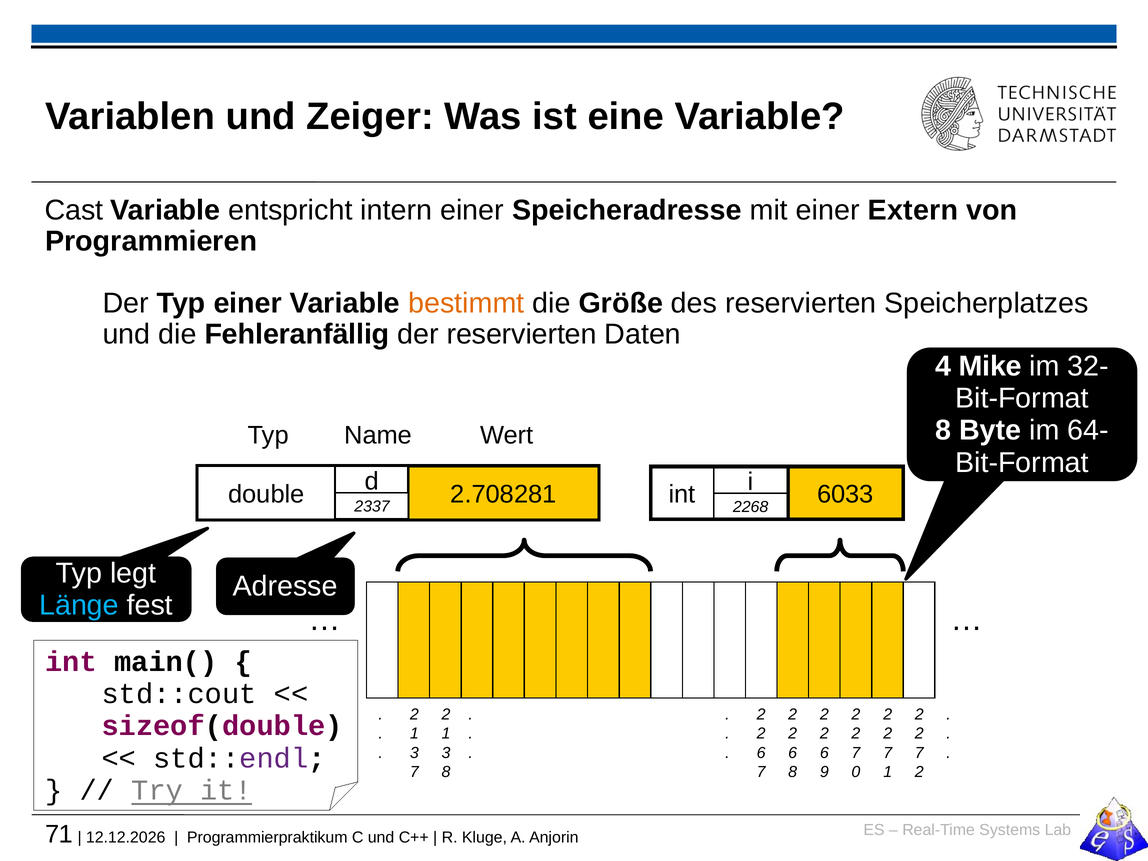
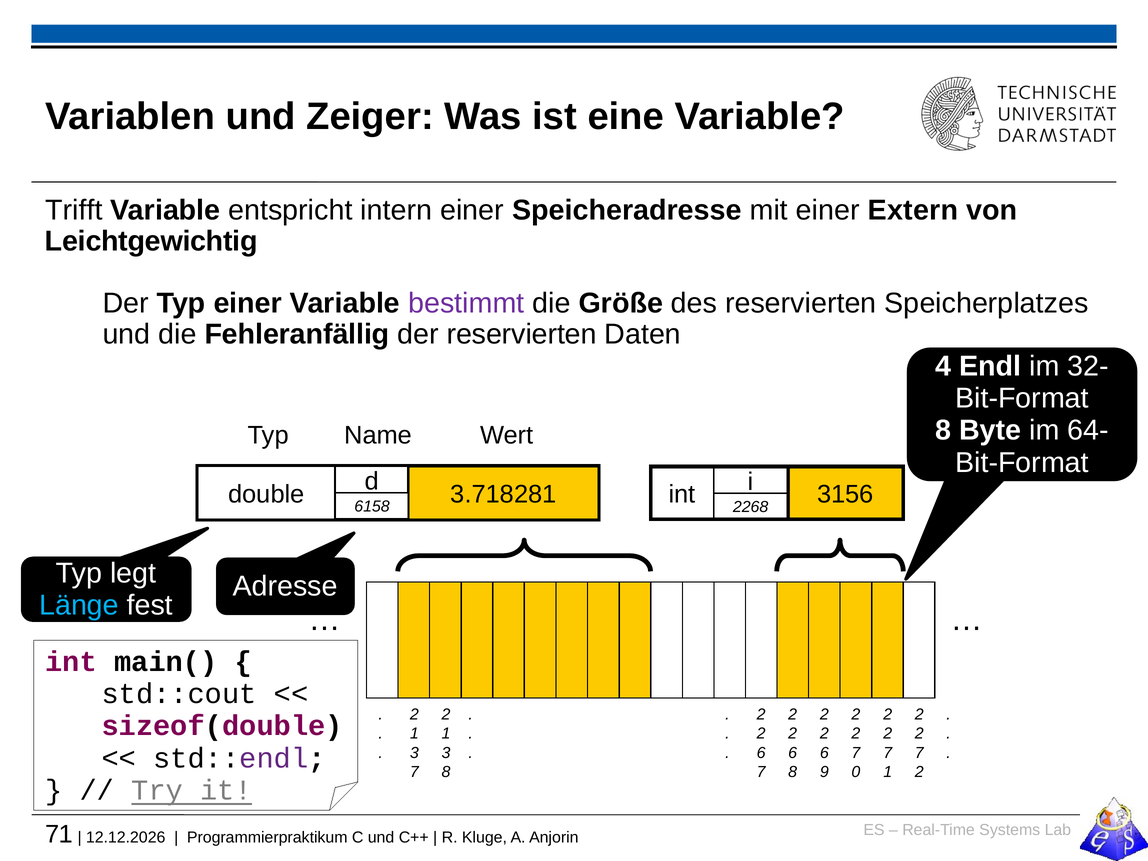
Cast: Cast -> Trifft
Programmieren: Programmieren -> Leichtgewichtig
bestimmt colour: orange -> purple
Mike: Mike -> Endl
2.708281: 2.708281 -> 3.718281
6033: 6033 -> 3156
2337: 2337 -> 6158
